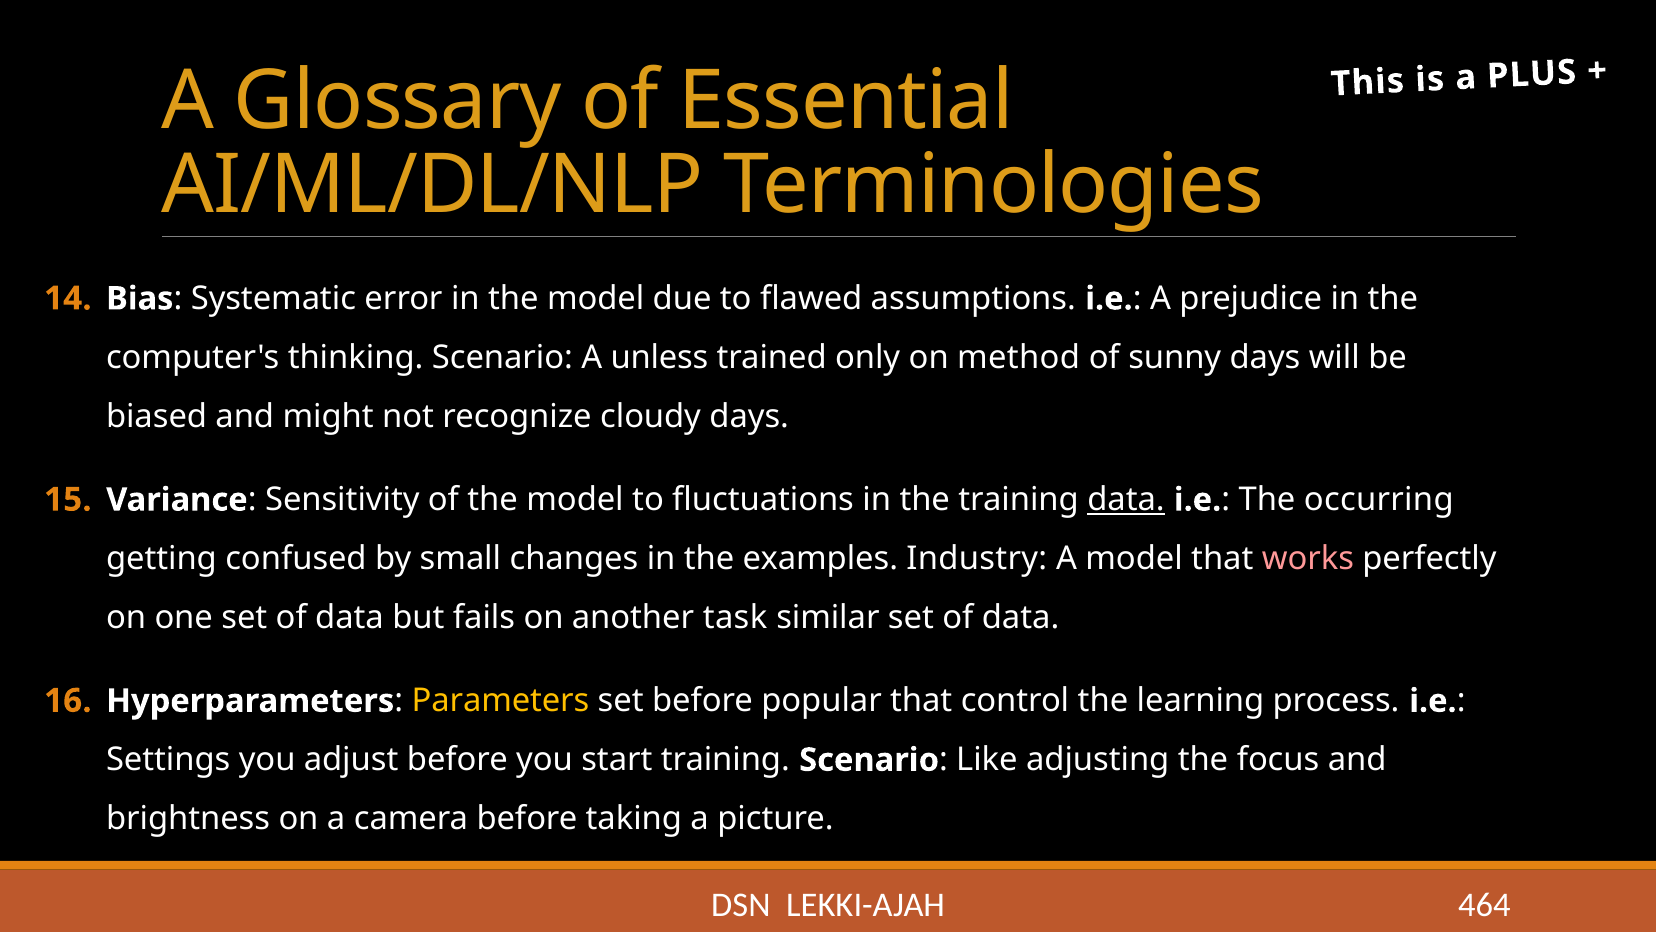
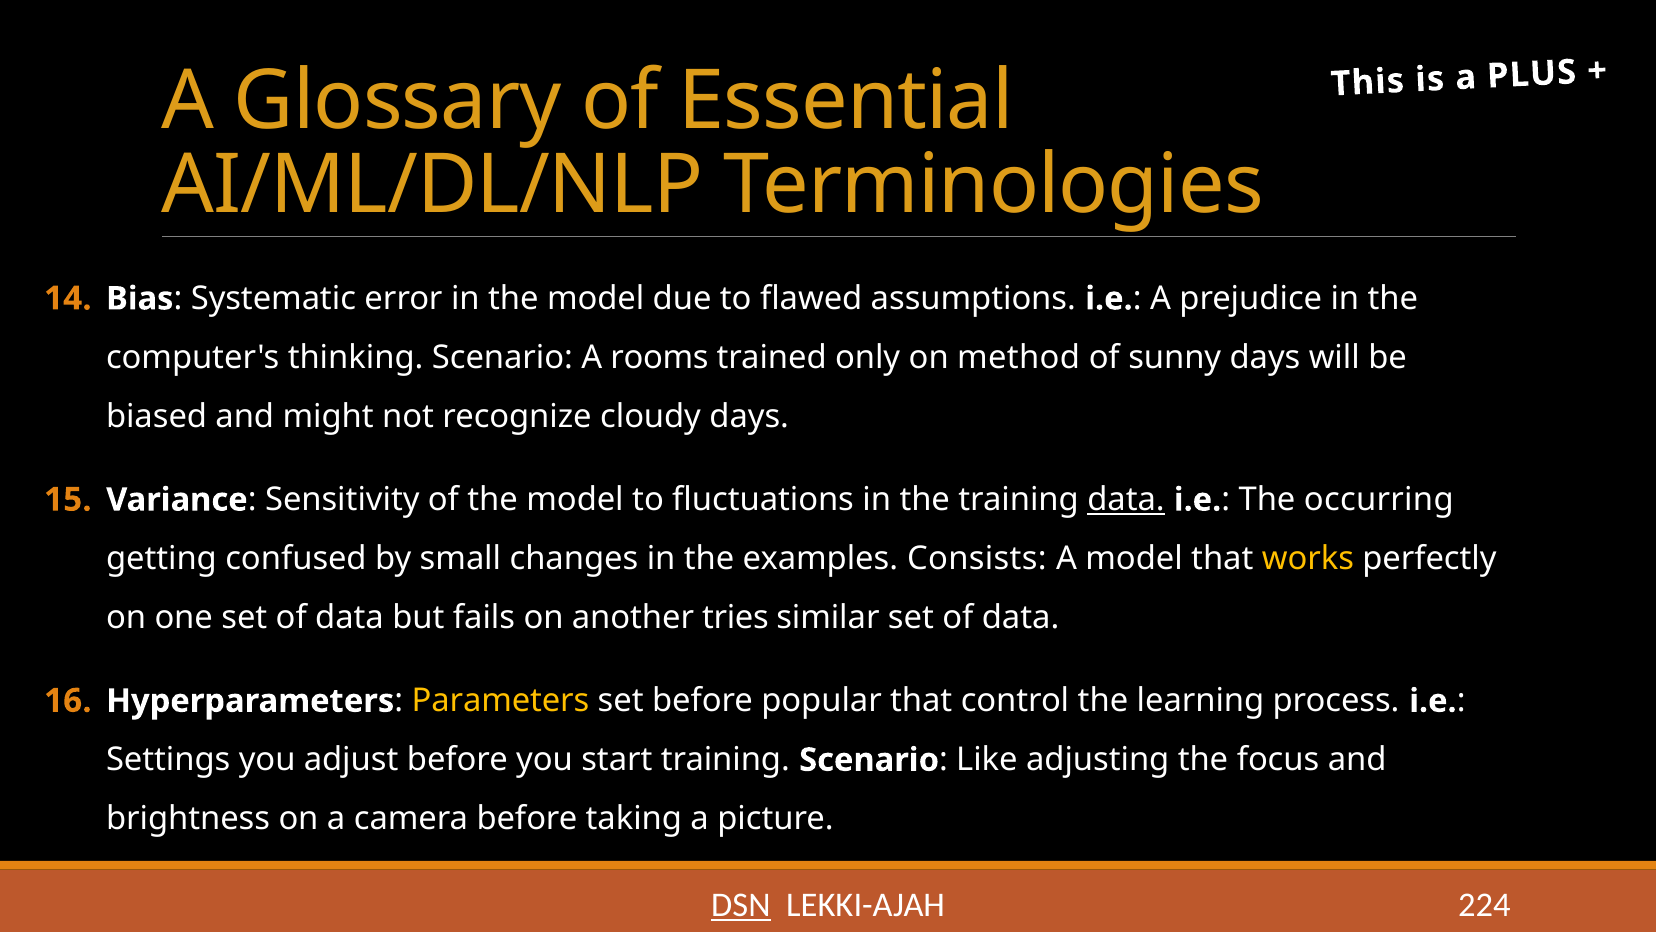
unless: unless -> rooms
Industry: Industry -> Consists
works colour: pink -> yellow
task: task -> tries
DSN underline: none -> present
464: 464 -> 224
